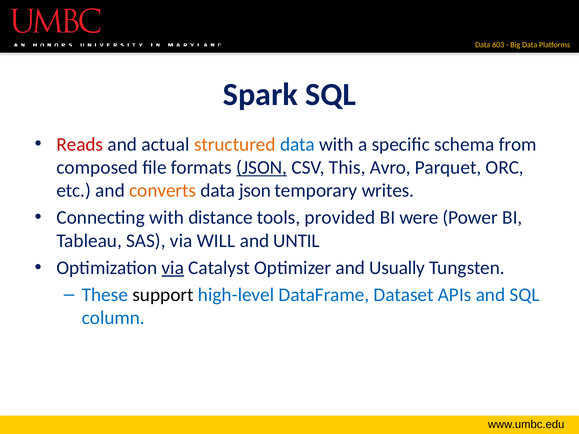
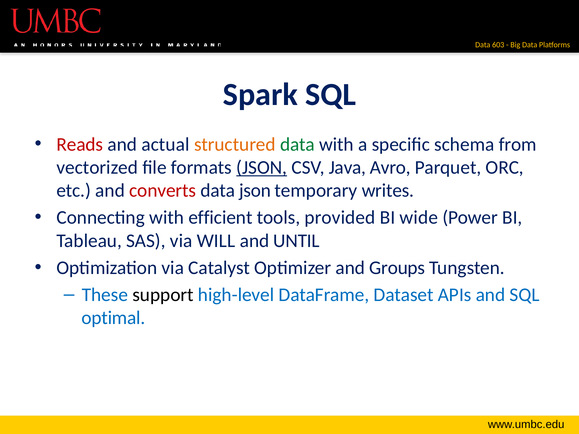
data at (297, 144) colour: blue -> green
composed: composed -> vectorized
This: This -> Java
converts colour: orange -> red
distance: distance -> efficient
were: were -> wide
via at (173, 268) underline: present -> none
Usually: Usually -> Groups
column: column -> optimal
